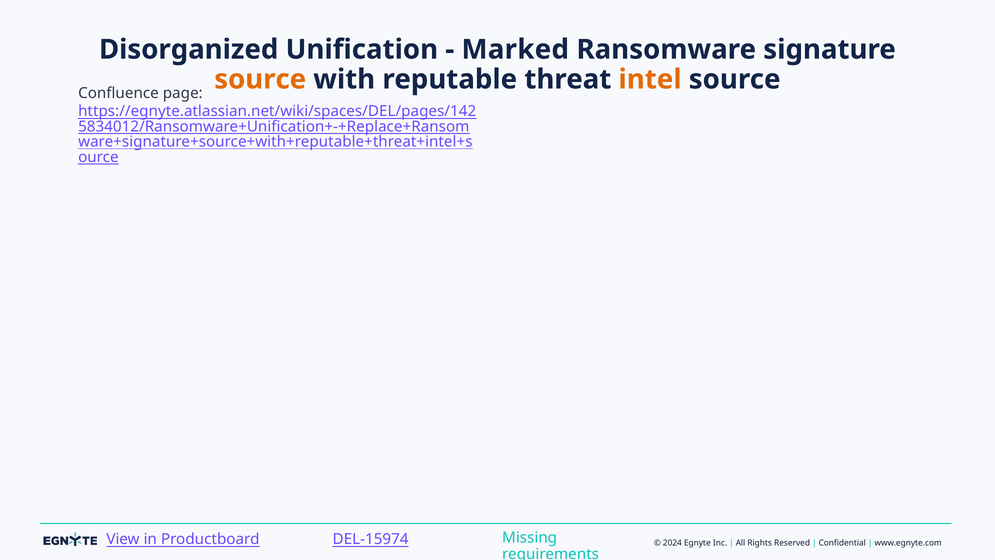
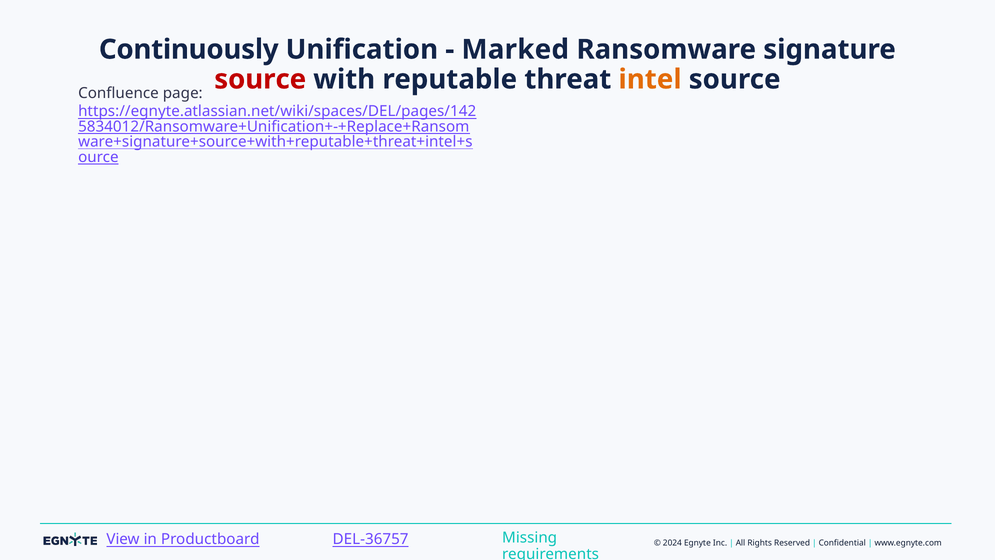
Disorganized: Disorganized -> Continuously
source at (260, 79) colour: orange -> red
DEL-15974: DEL-15974 -> DEL-36757
